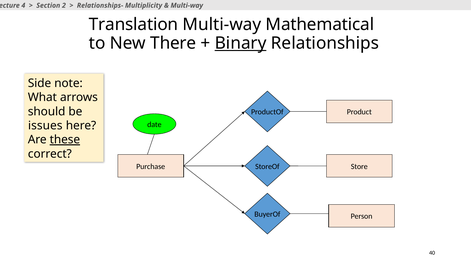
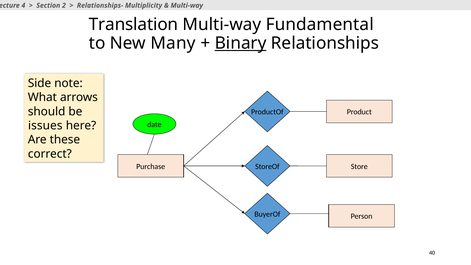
Mathematical: Mathematical -> Fundamental
There: There -> Many
these underline: present -> none
